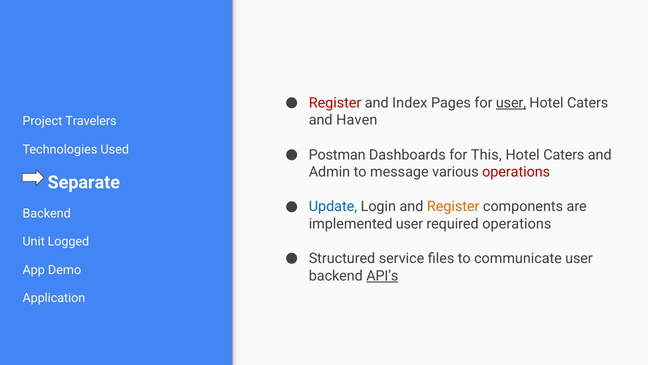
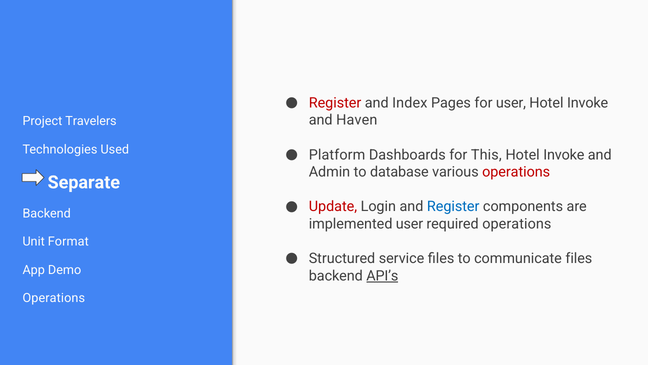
user at (511, 103) underline: present -> none
Caters at (588, 103): Caters -> Invoke
Postman: Postman -> Platform
Caters at (564, 155): Caters -> Invoke
message: message -> database
Update colour: blue -> red
Register at (453, 206) colour: orange -> blue
Logged: Logged -> Format
communicate user: user -> files
Application at (54, 298): Application -> Operations
